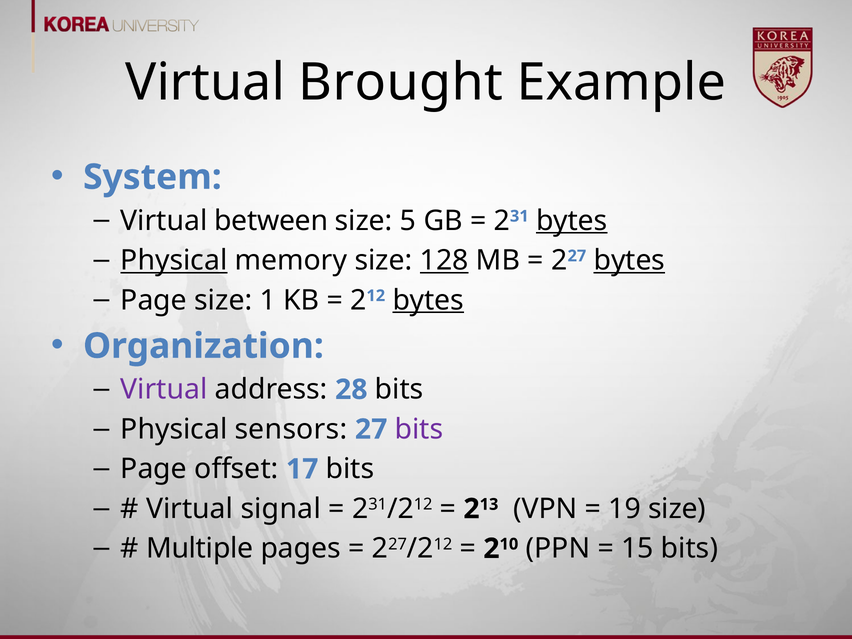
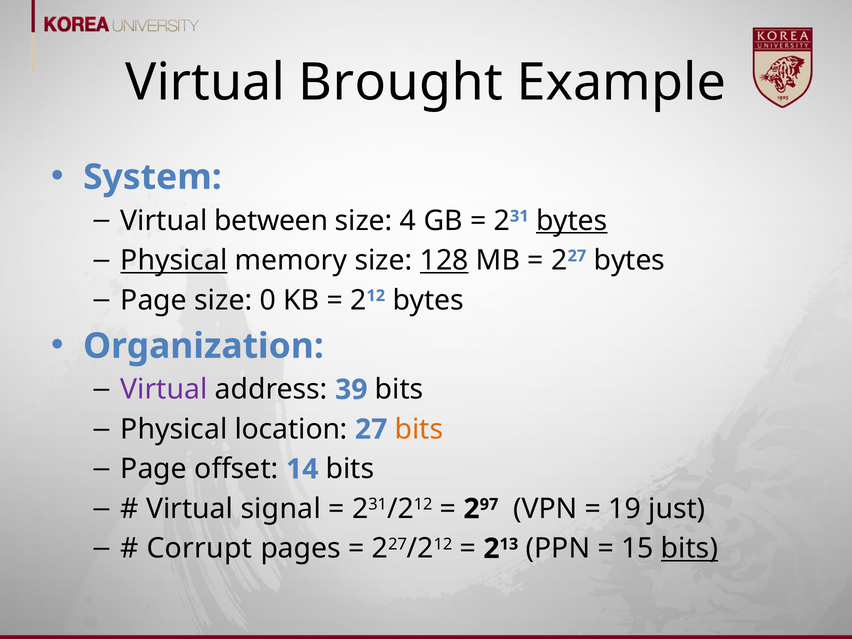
5: 5 -> 4
bytes at (629, 260) underline: present -> none
1: 1 -> 0
bytes at (428, 300) underline: present -> none
28: 28 -> 39
sensors: sensors -> location
bits at (419, 429) colour: purple -> orange
17: 17 -> 14
13: 13 -> 97
19 size: size -> just
Multiple: Multiple -> Corrupt
10: 10 -> 13
bits at (689, 549) underline: none -> present
